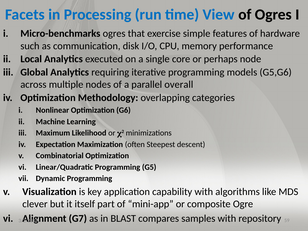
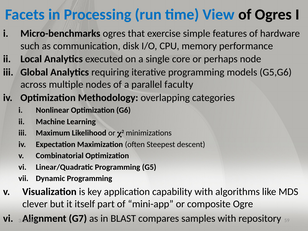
overall: overall -> faculty
